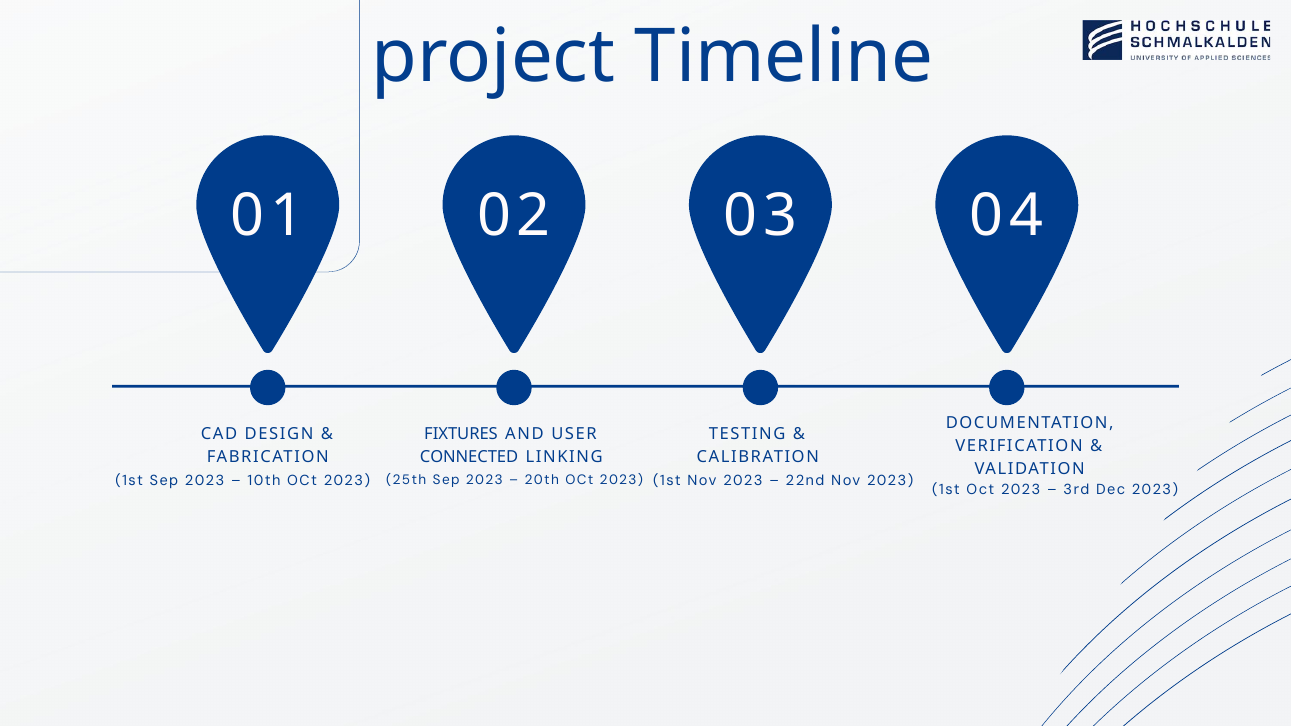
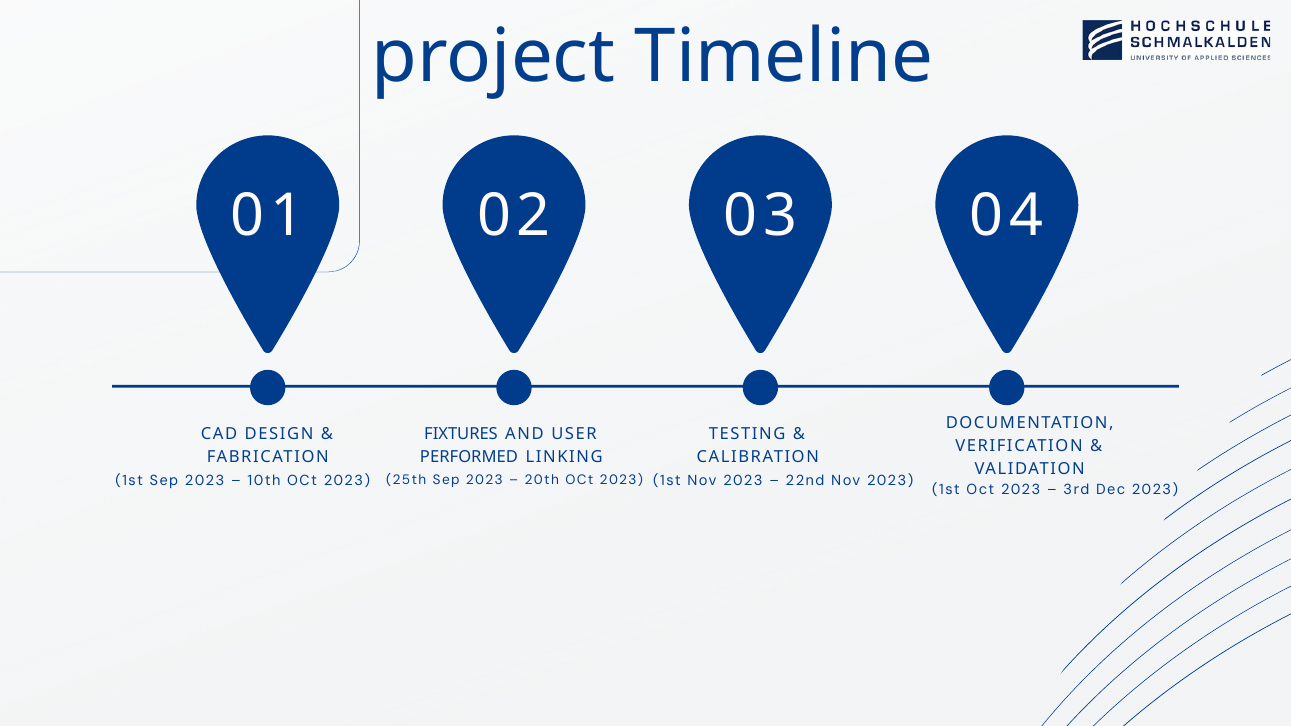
CONNECTED: CONNECTED -> PERFORMED
